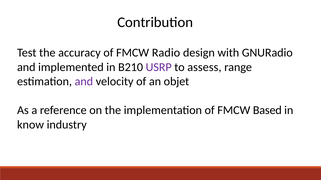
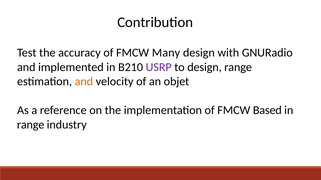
Radio: Radio -> Many
to assess: assess -> design
and at (84, 82) colour: purple -> orange
know at (31, 125): know -> range
